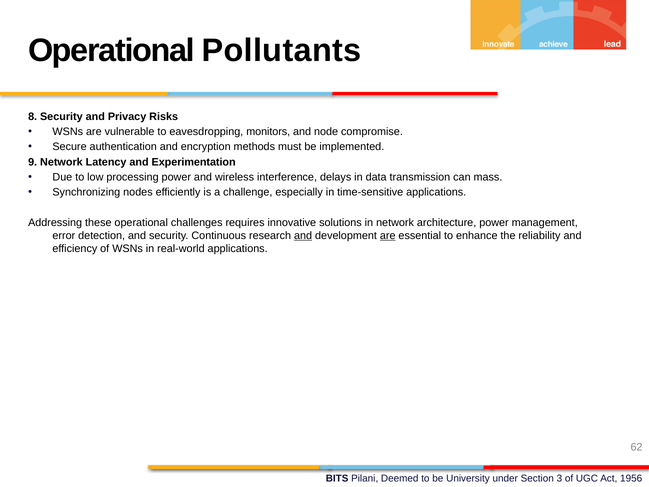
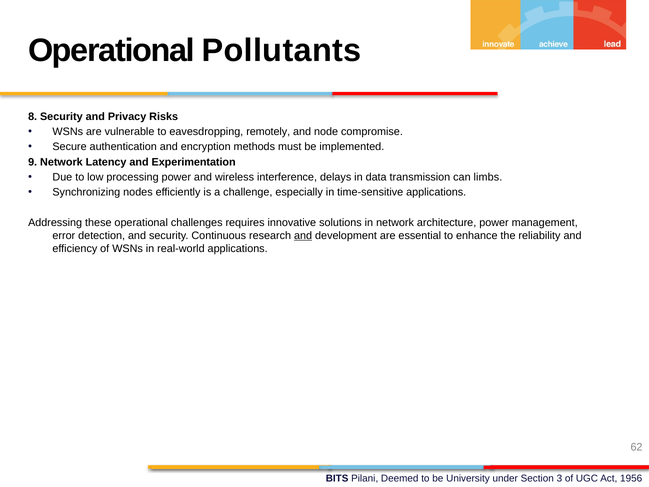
monitors: monitors -> remotely
mass: mass -> limbs
are at (388, 236) underline: present -> none
